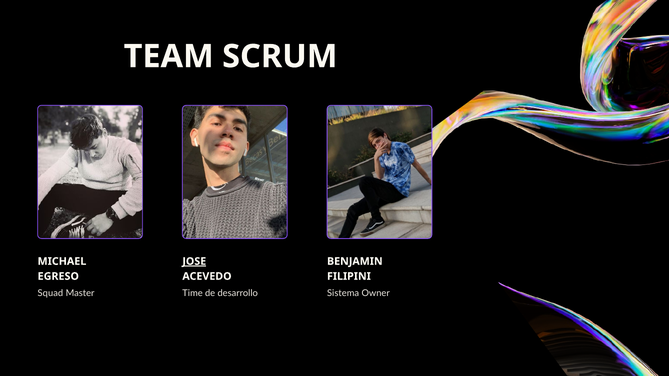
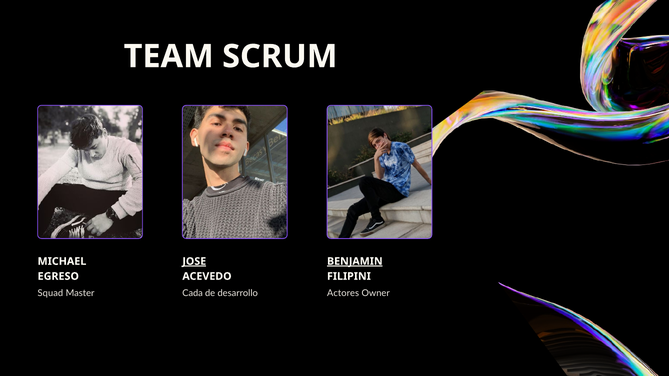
BENJAMIN underline: none -> present
Time: Time -> Cada
Sistema: Sistema -> Actores
